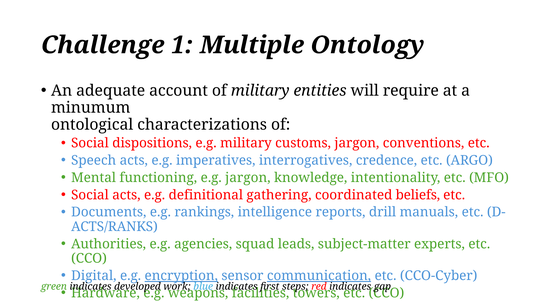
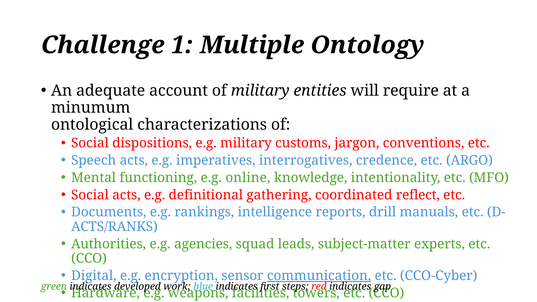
e.g jargon: jargon -> online
beliefs: beliefs -> reflect
encryption underline: present -> none
